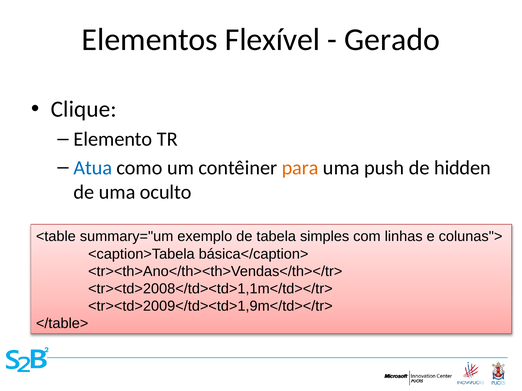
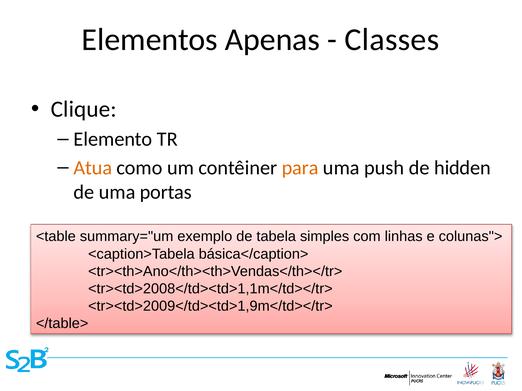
Flexível: Flexível -> Apenas
Gerado: Gerado -> Classes
Atua colour: blue -> orange
oculto: oculto -> portas
